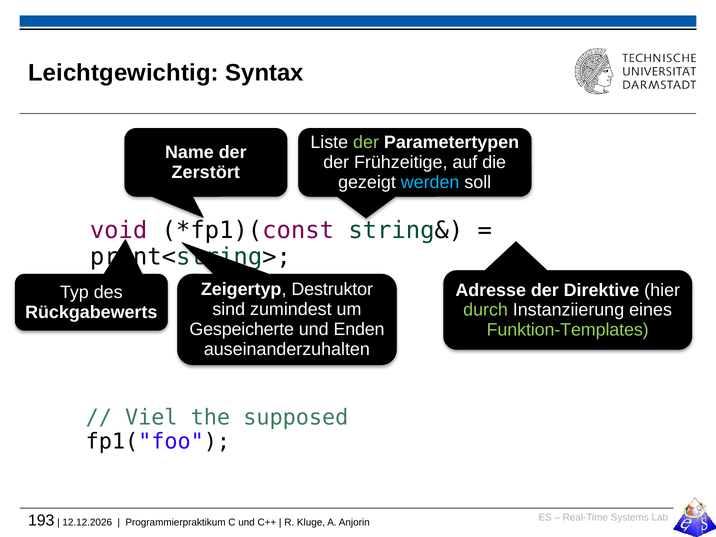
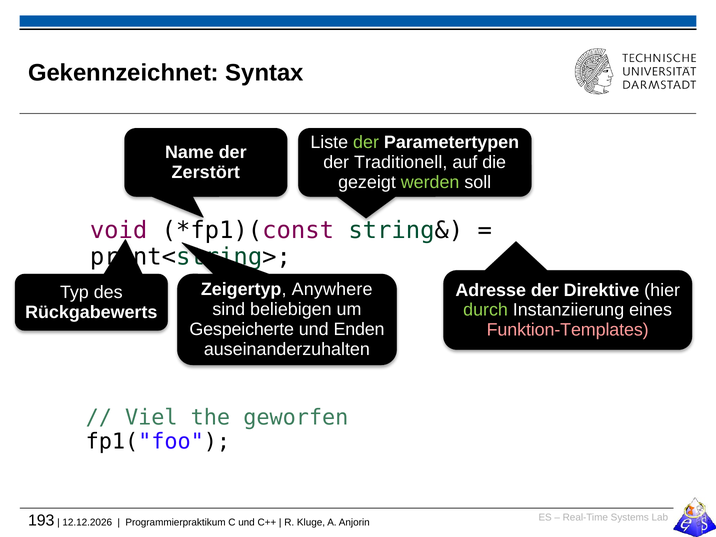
Leichtgewichtig: Leichtgewichtig -> Gekennzeichnet
Frühzeitige: Frühzeitige -> Traditionell
werden colour: light blue -> light green
Destruktor: Destruktor -> Anywhere
zumindest: zumindest -> beliebigen
Funktion-Templates colour: light green -> pink
supposed: supposed -> geworfen
